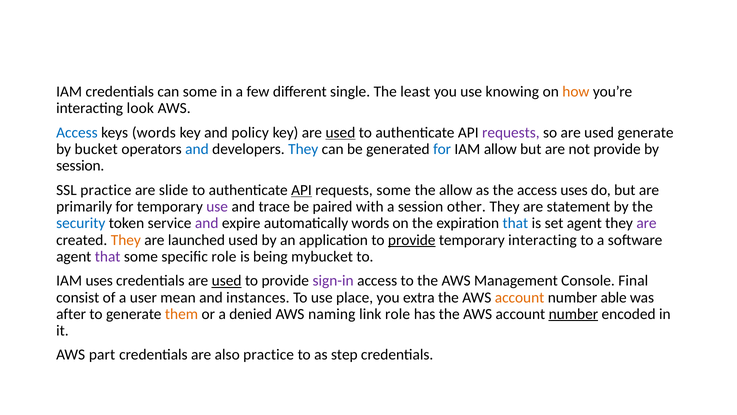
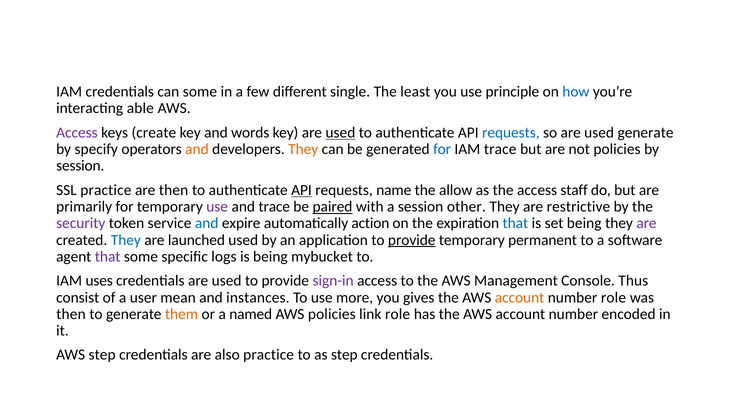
knowing: knowing -> principle
how colour: orange -> blue
look: look -> able
Access at (77, 133) colour: blue -> purple
keys words: words -> create
policy: policy -> words
requests at (511, 133) colour: purple -> blue
bucket: bucket -> specify
and at (197, 149) colour: blue -> orange
They at (303, 149) colour: blue -> orange
IAM allow: allow -> trace
not provide: provide -> policies
are slide: slide -> then
requests some: some -> name
access uses: uses -> staff
paired underline: none -> present
statement: statement -> restrictive
security colour: blue -> purple
and at (207, 223) colour: purple -> blue
automatically words: words -> action
set agent: agent -> being
They at (126, 240) colour: orange -> blue
temporary interacting: interacting -> permanent
specific role: role -> logs
used at (227, 281) underline: present -> none
Final: Final -> Thus
place: place -> more
extra: extra -> gives
number able: able -> role
after at (71, 314): after -> then
denied: denied -> named
AWS naming: naming -> policies
number at (573, 314) underline: present -> none
AWS part: part -> step
